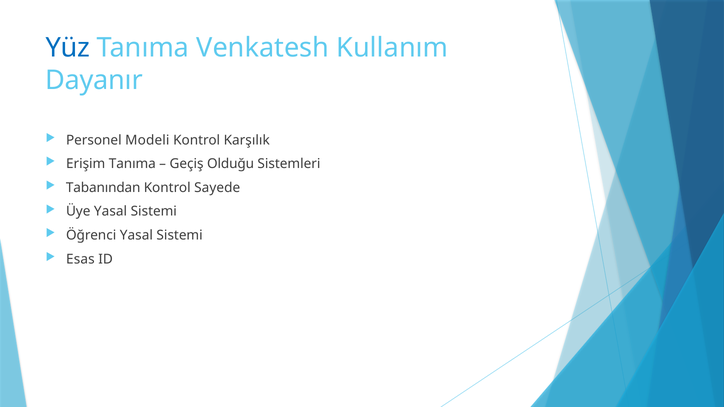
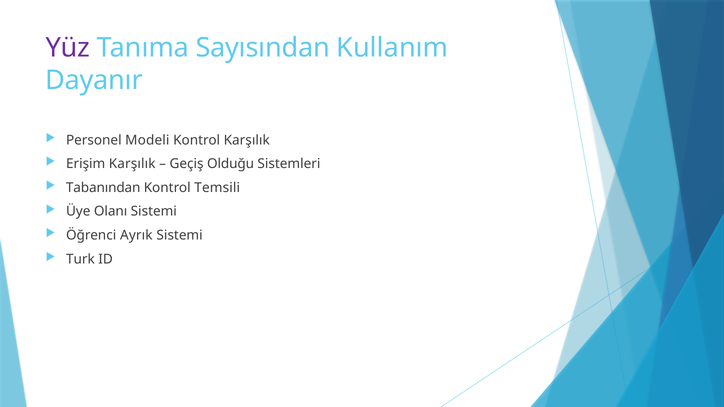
Yüz colour: blue -> purple
Venkatesh: Venkatesh -> Sayısından
Erişim Tanıma: Tanıma -> Karşılık
Sayede: Sayede -> Temsili
Üye Yasal: Yasal -> Olanı
Öğrenci Yasal: Yasal -> Ayrık
Esas: Esas -> Turk
